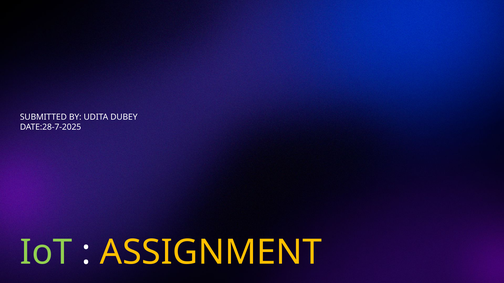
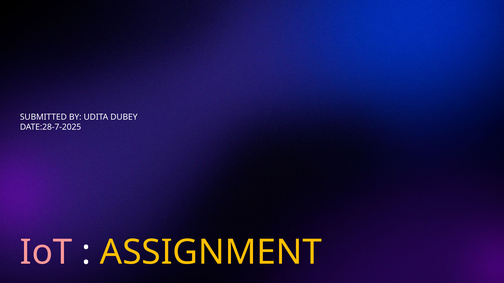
IoT colour: light green -> pink
